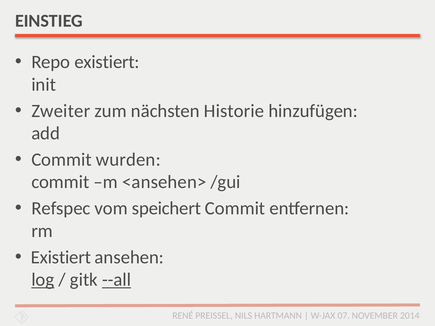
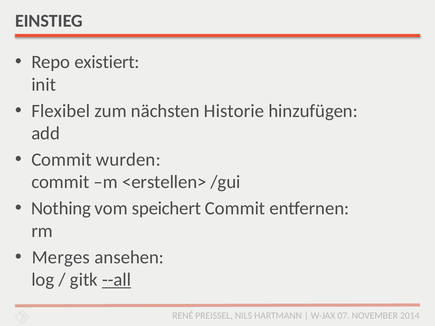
Zweiter: Zweiter -> Flexibel
<ansehen>: <ansehen> -> <erstellen>
Refspec: Refspec -> Nothing
Existiert at (61, 257): Existiert -> Merges
log underline: present -> none
